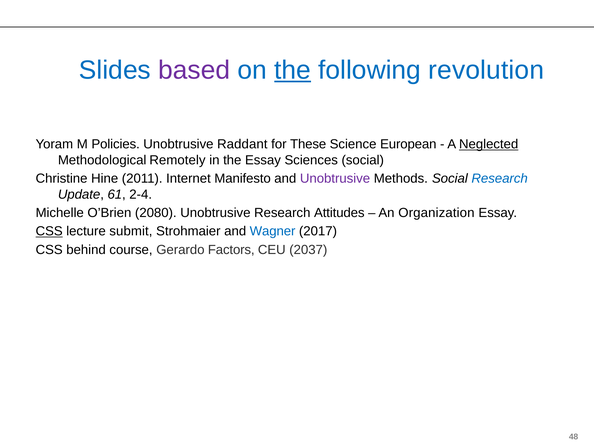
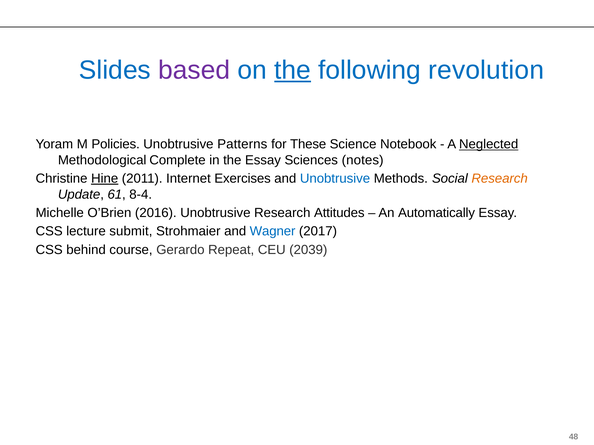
Raddant: Raddant -> Patterns
European: European -> Notebook
Remotely: Remotely -> Complete
Sciences social: social -> notes
Hine underline: none -> present
Manifesto: Manifesto -> Exercises
Unobtrusive at (335, 179) colour: purple -> blue
Research at (500, 179) colour: blue -> orange
2-4: 2-4 -> 8-4
2080: 2080 -> 2016
Organization: Organization -> Automatically
CSS at (49, 232) underline: present -> none
Factors: Factors -> Repeat
2037: 2037 -> 2039
